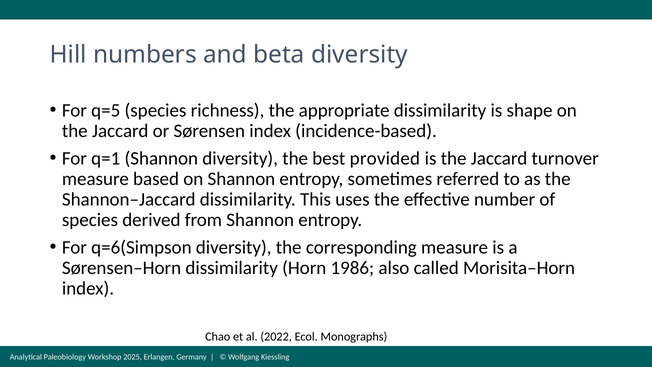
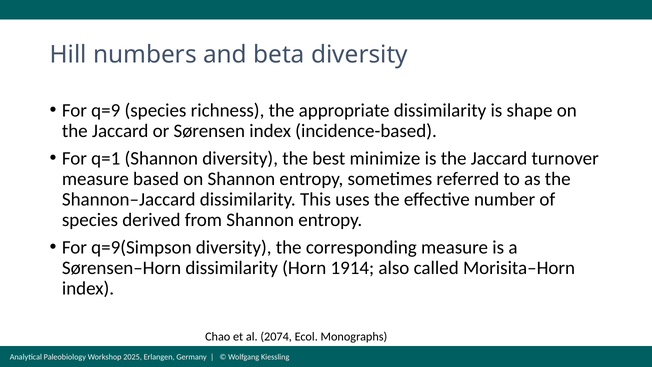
q=5: q=5 -> q=9
provided: provided -> minimize
q=6(Simpson: q=6(Simpson -> q=9(Simpson
1986: 1986 -> 1914
2022: 2022 -> 2074
